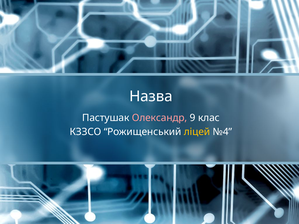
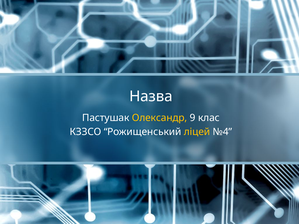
Олександр colour: pink -> yellow
